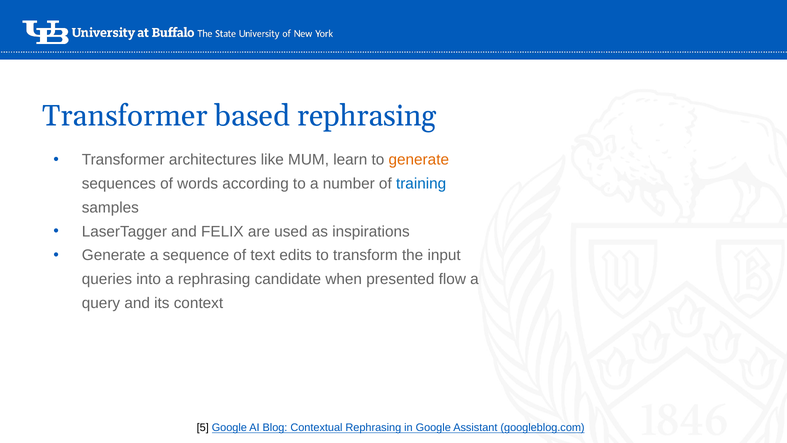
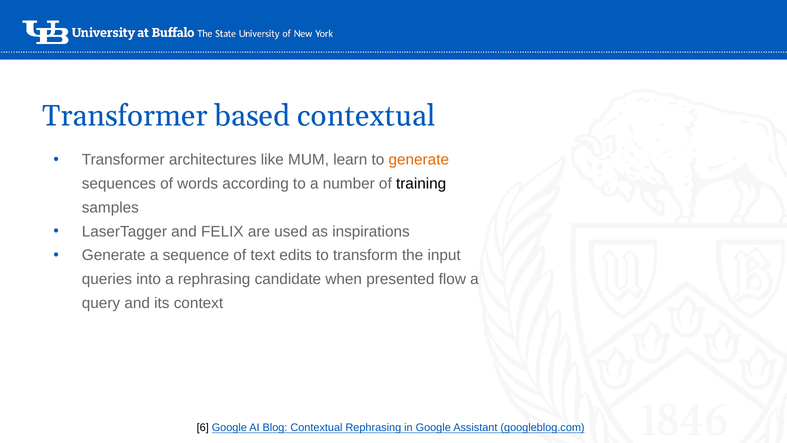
based rephrasing: rephrasing -> contextual
training colour: blue -> black
5: 5 -> 6
